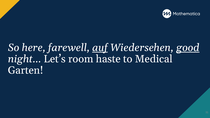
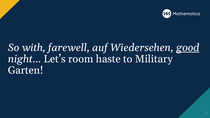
here: here -> with
auf underline: present -> none
Medical: Medical -> Military
